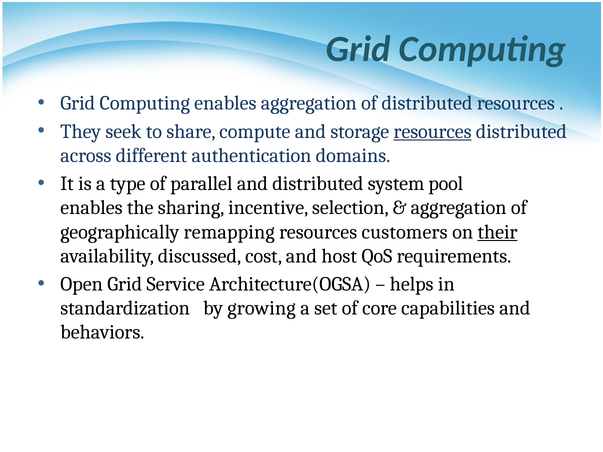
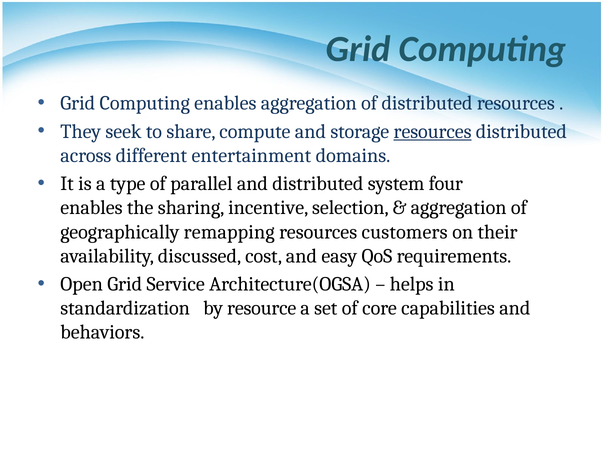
authentication: authentication -> entertainment
pool: pool -> four
their underline: present -> none
host: host -> easy
growing: growing -> resource
